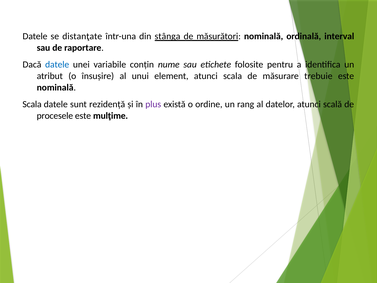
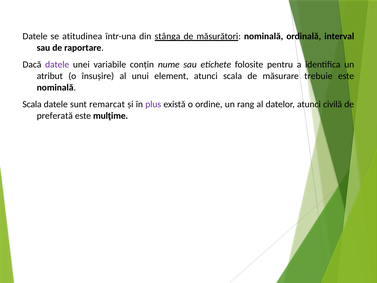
distanţate: distanţate -> atitudinea
datele at (57, 65) colour: blue -> purple
rezidență: rezidență -> remarcat
scală: scală -> civilă
procesele: procesele -> preferată
